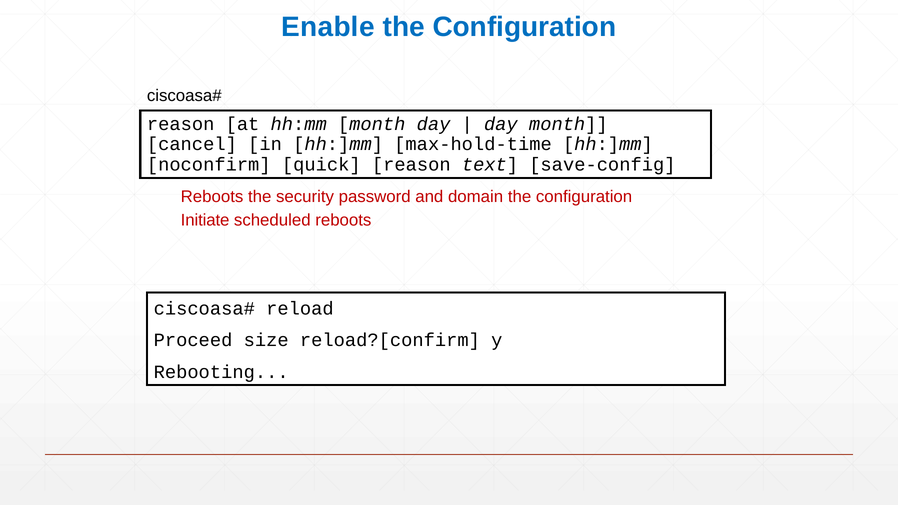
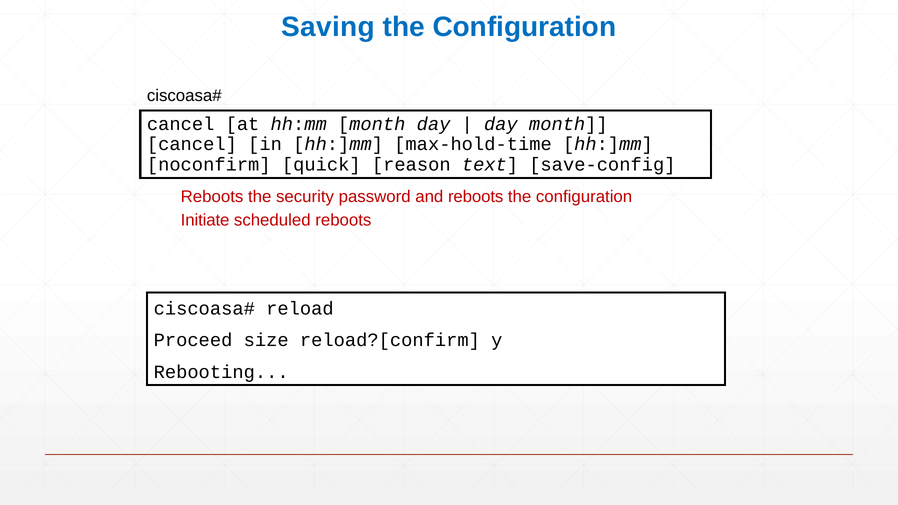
Enable: Enable -> Saving
reason at (181, 124): reason -> cancel
and domain: domain -> reboots
